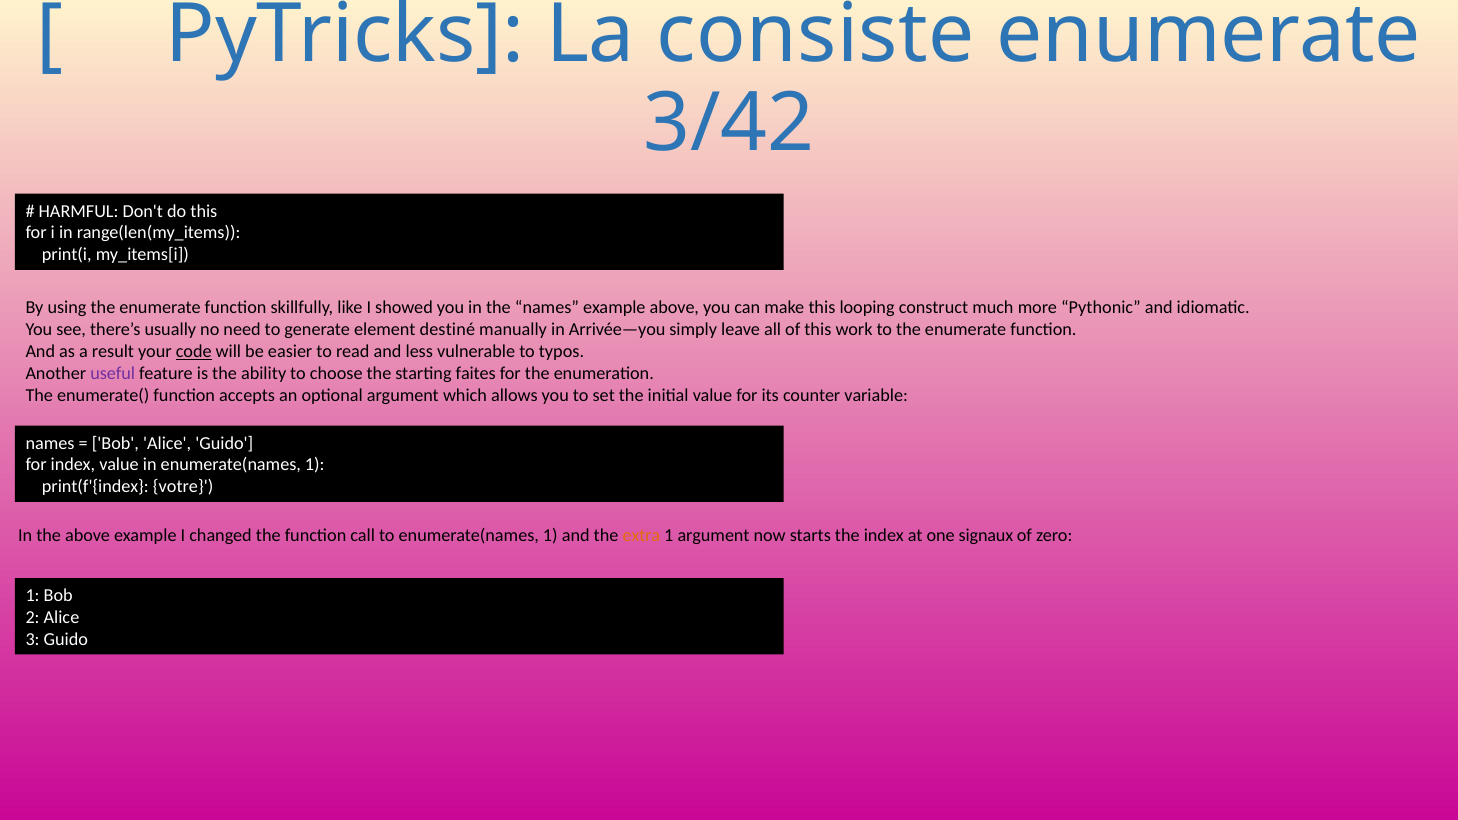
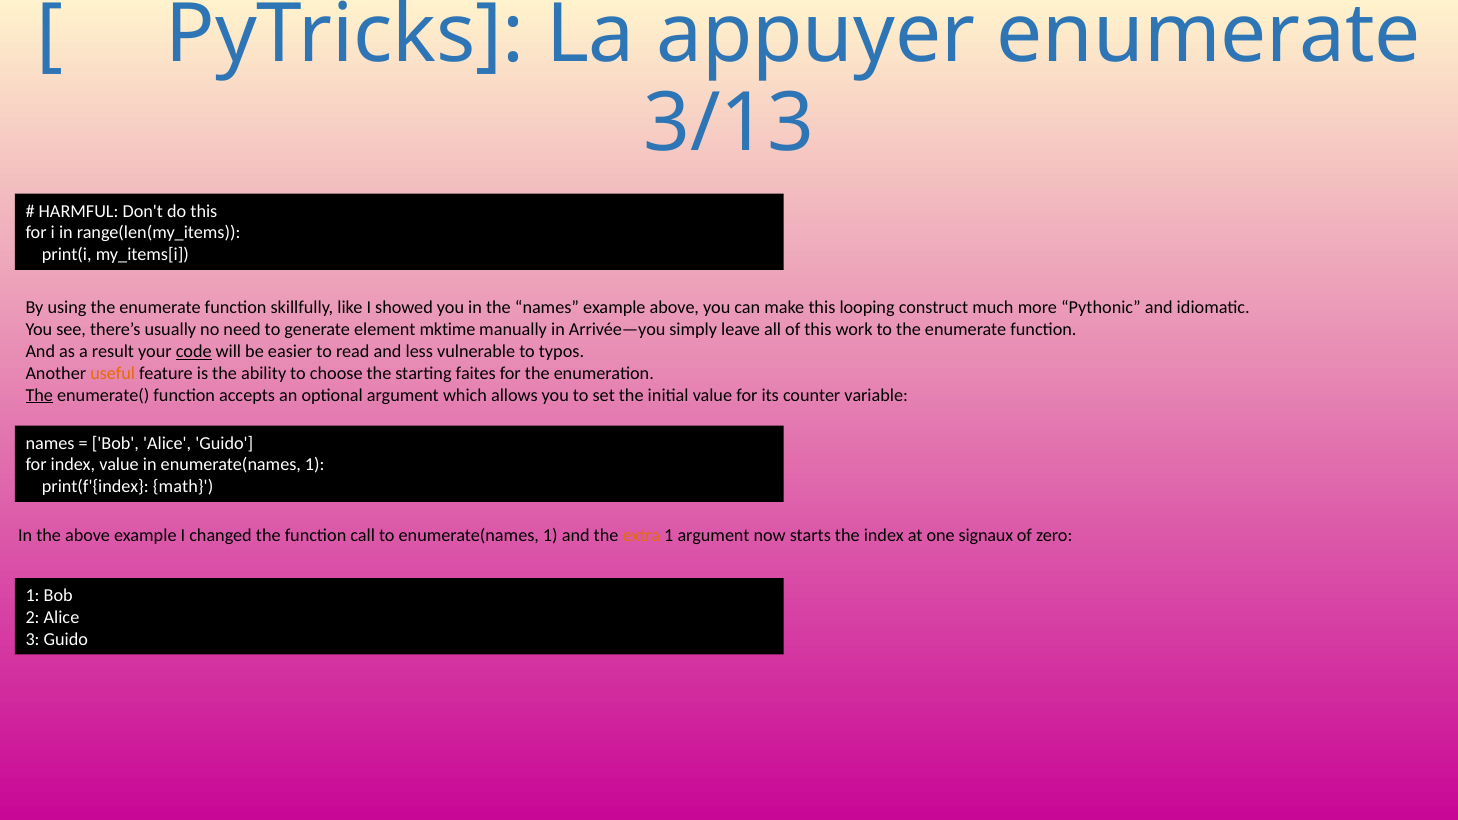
consiste: consiste -> appuyer
3/42: 3/42 -> 3/13
destiné: destiné -> mktime
useful colour: purple -> orange
The at (39, 395) underline: none -> present
votre: votre -> math
